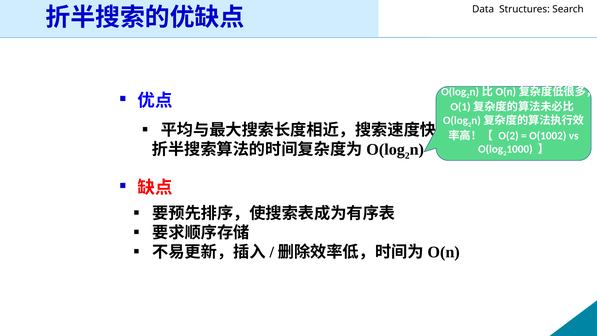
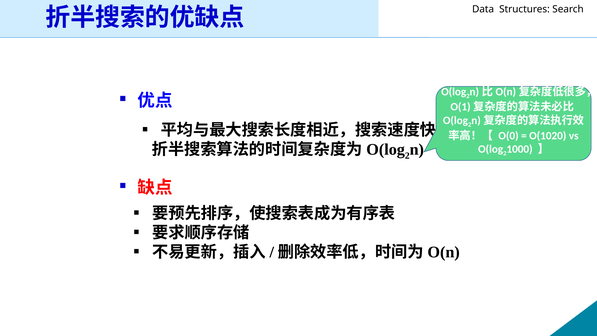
O(2: O(2 -> O(0
O(1002: O(1002 -> O(1020
